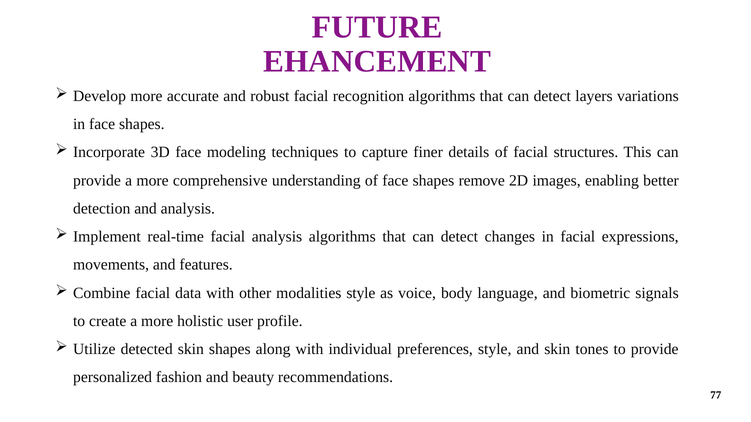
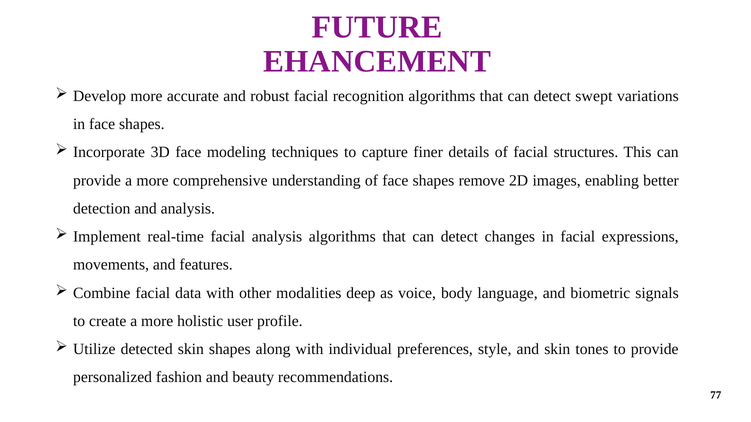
layers: layers -> swept
modalities style: style -> deep
